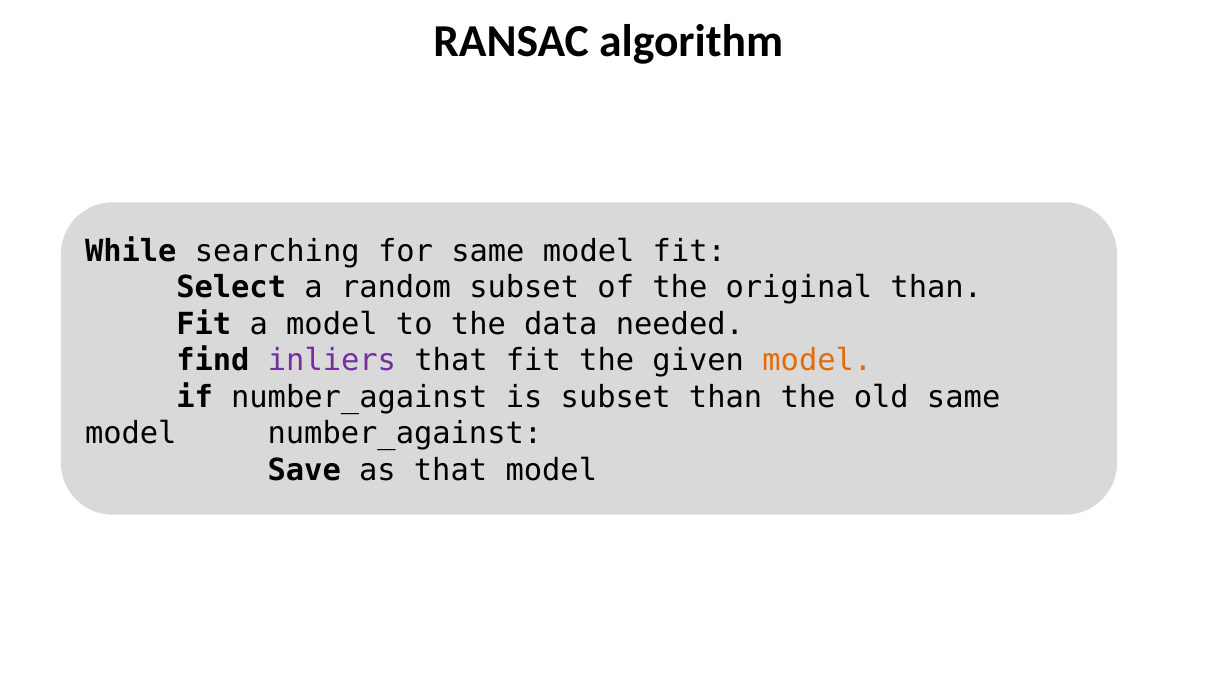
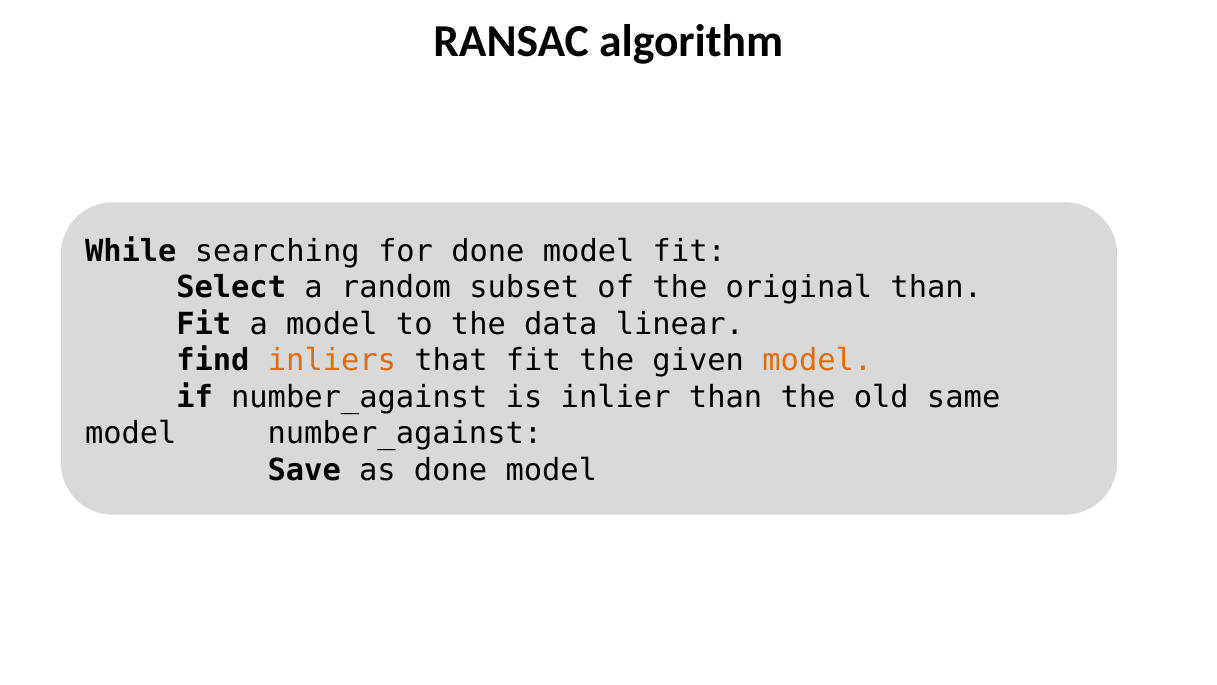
for same: same -> done
needed: needed -> linear
inliers colour: purple -> orange
is subset: subset -> inlier
as that: that -> done
